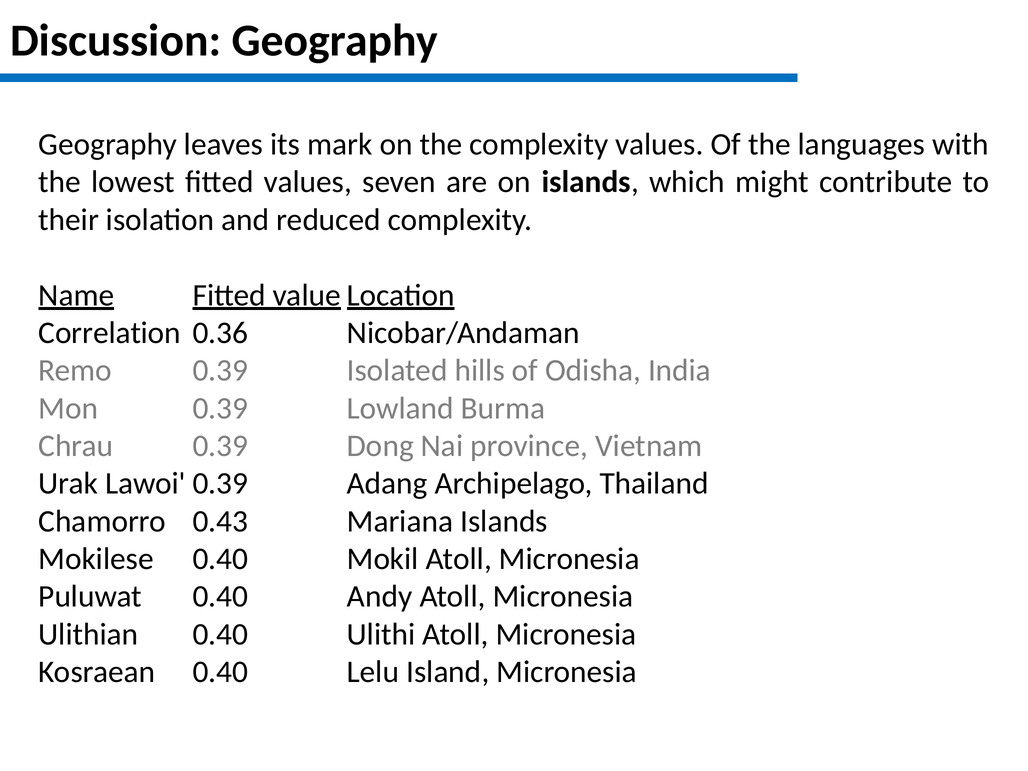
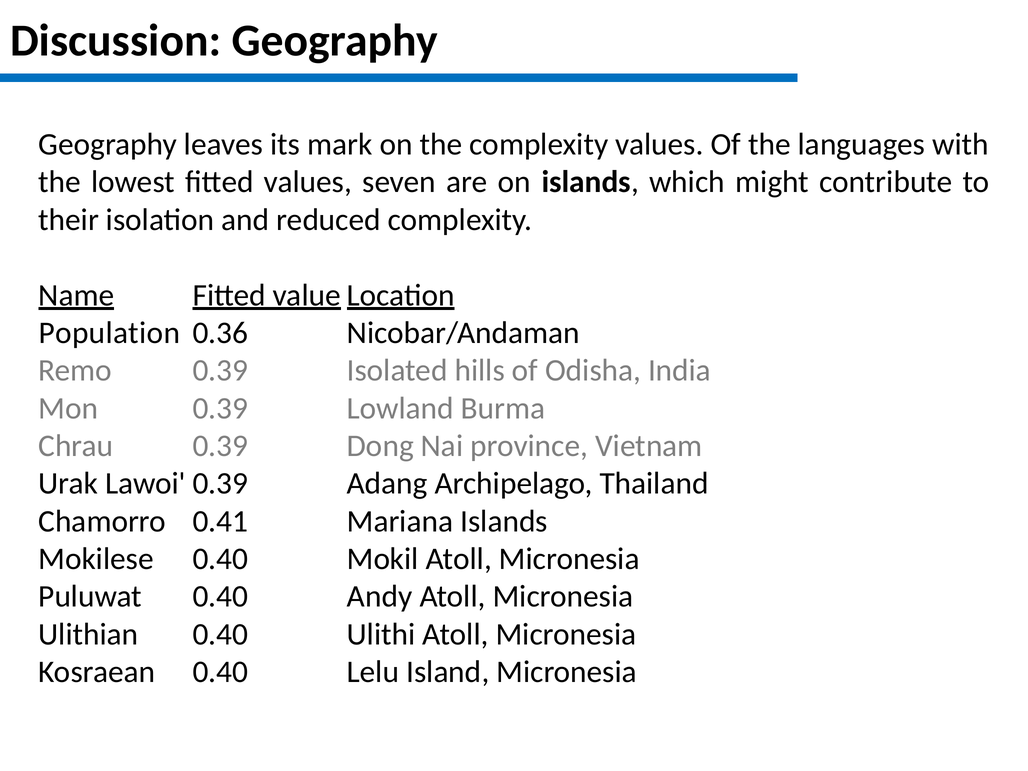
Correlation: Correlation -> Population
0.43: 0.43 -> 0.41
